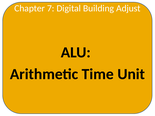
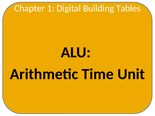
7: 7 -> 1
Adjust: Adjust -> Tables
